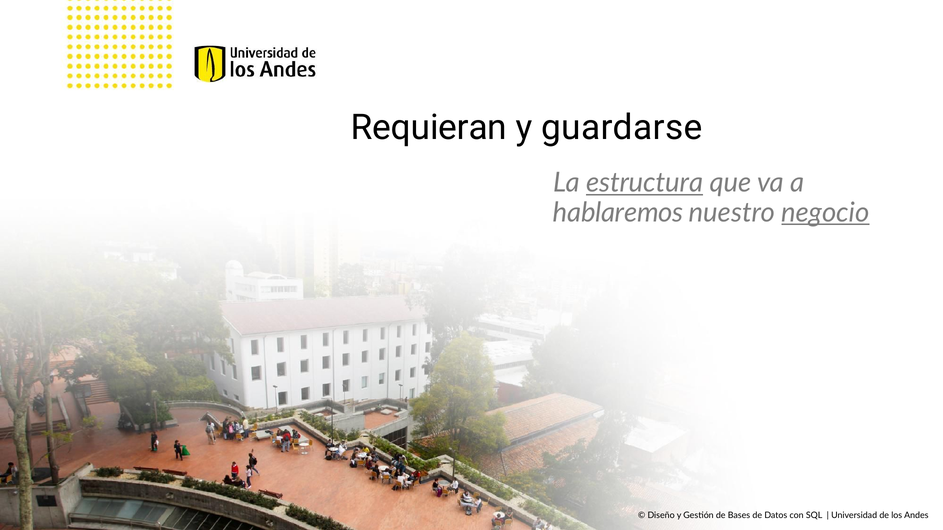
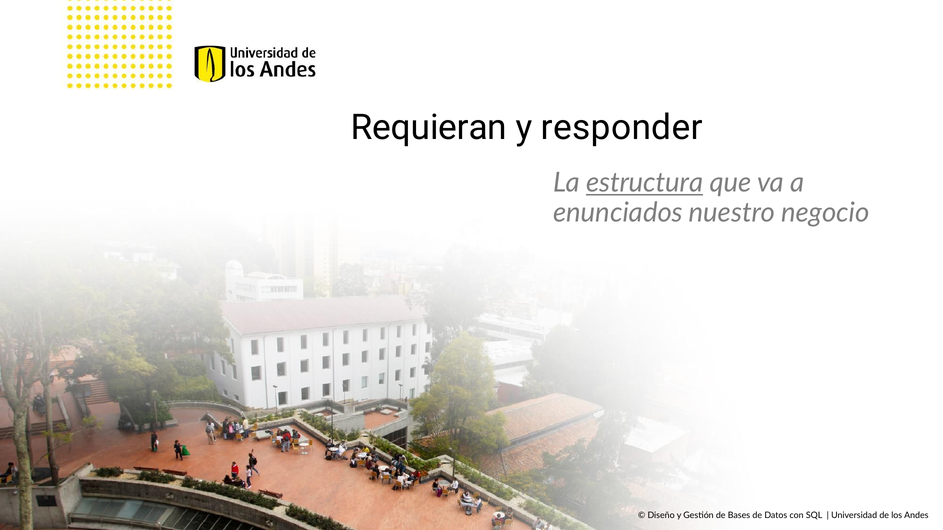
guardarse: guardarse -> responder
hablaremos: hablaremos -> enunciados
negocio underline: present -> none
